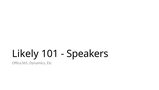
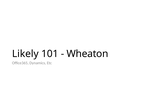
Speakers: Speakers -> Wheaton
